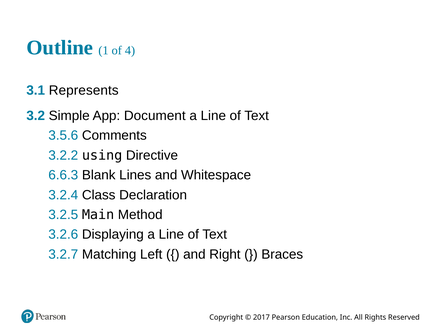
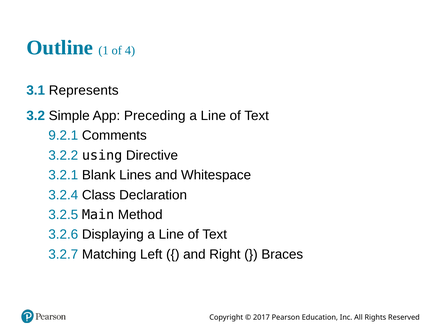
Document: Document -> Preceding
3.5.6: 3.5.6 -> 9.2.1
6.6.3: 6.6.3 -> 3.2.1
